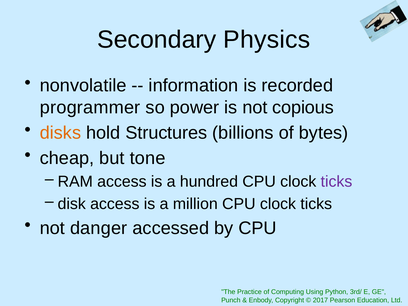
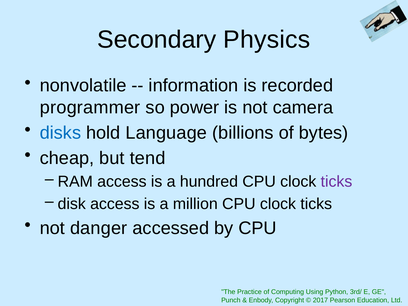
copious: copious -> camera
disks colour: orange -> blue
Structures: Structures -> Language
tone: tone -> tend
